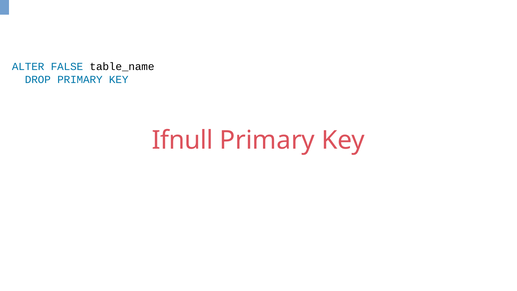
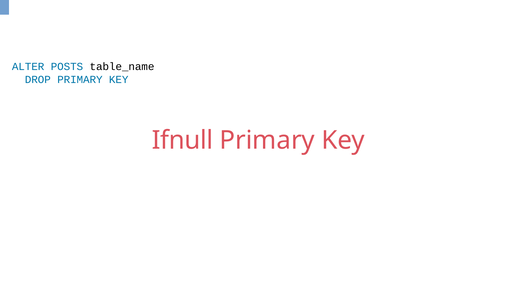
FALSE: FALSE -> POSTS
